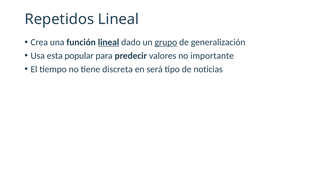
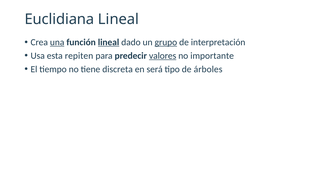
Repetidos: Repetidos -> Euclidiana
una underline: none -> present
generalización: generalización -> interpretación
popular: popular -> repiten
valores underline: none -> present
noticias: noticias -> árboles
